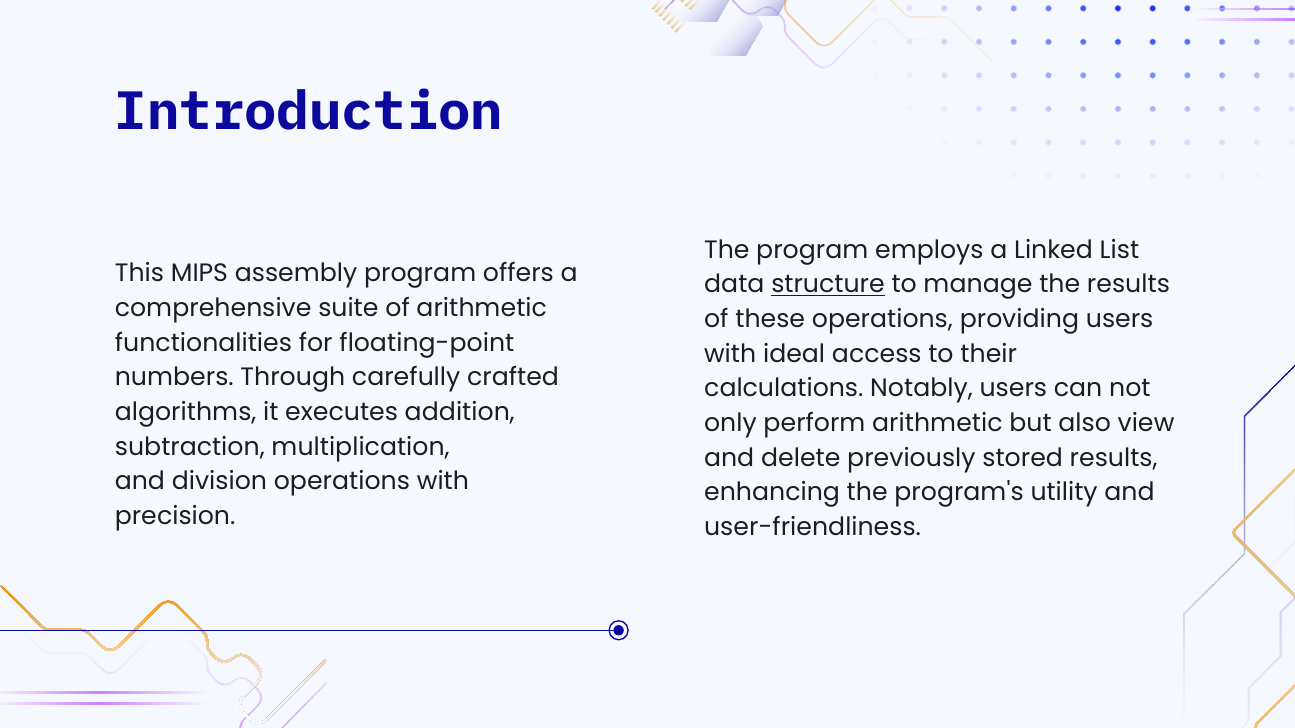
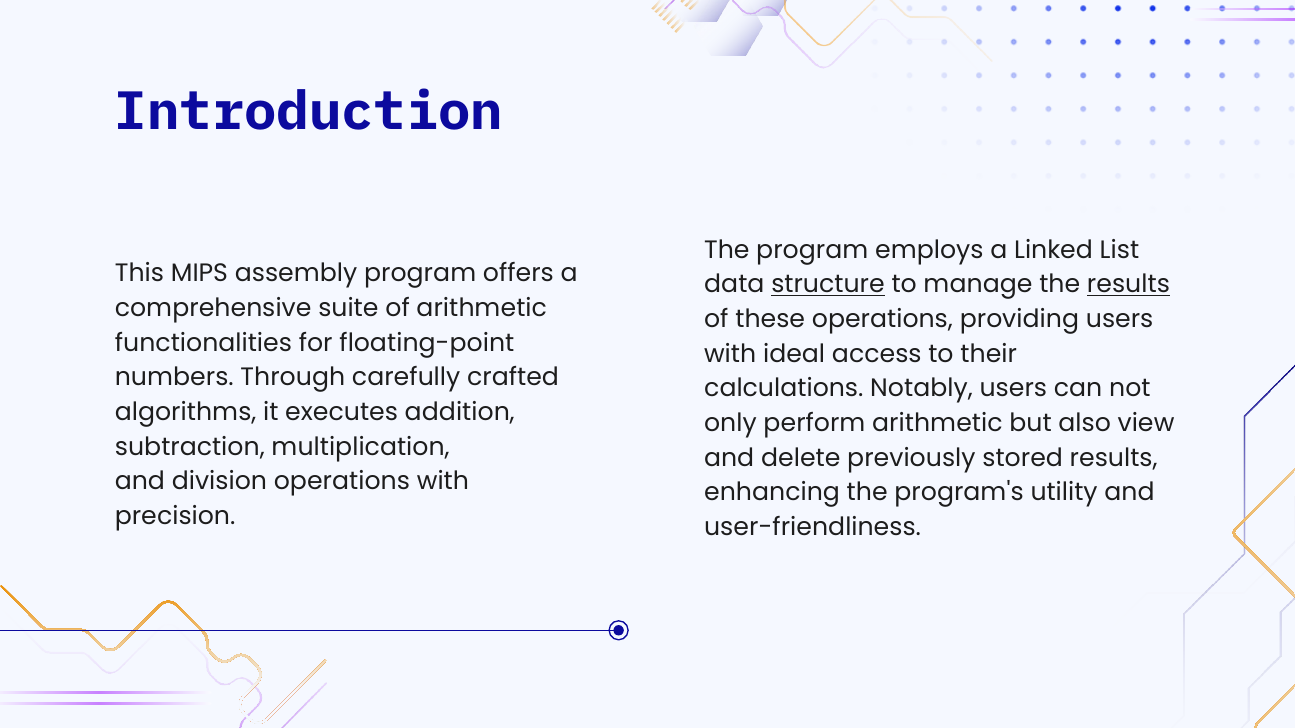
results at (1128, 285) underline: none -> present
